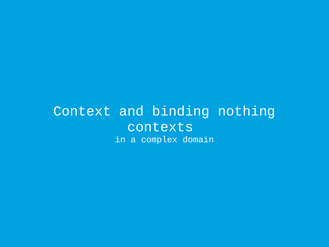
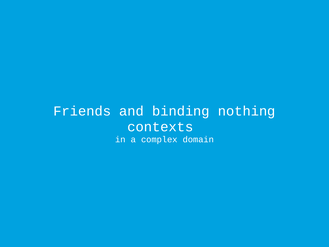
Context: Context -> Friends
